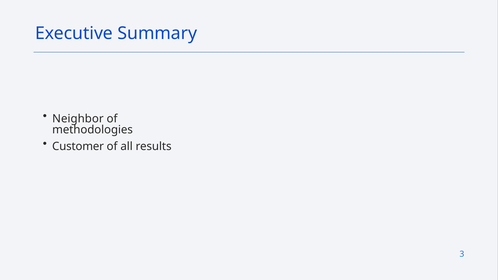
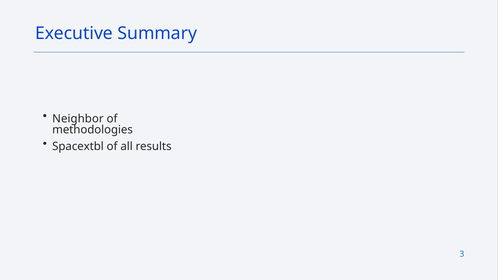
Customer: Customer -> Spacextbl
